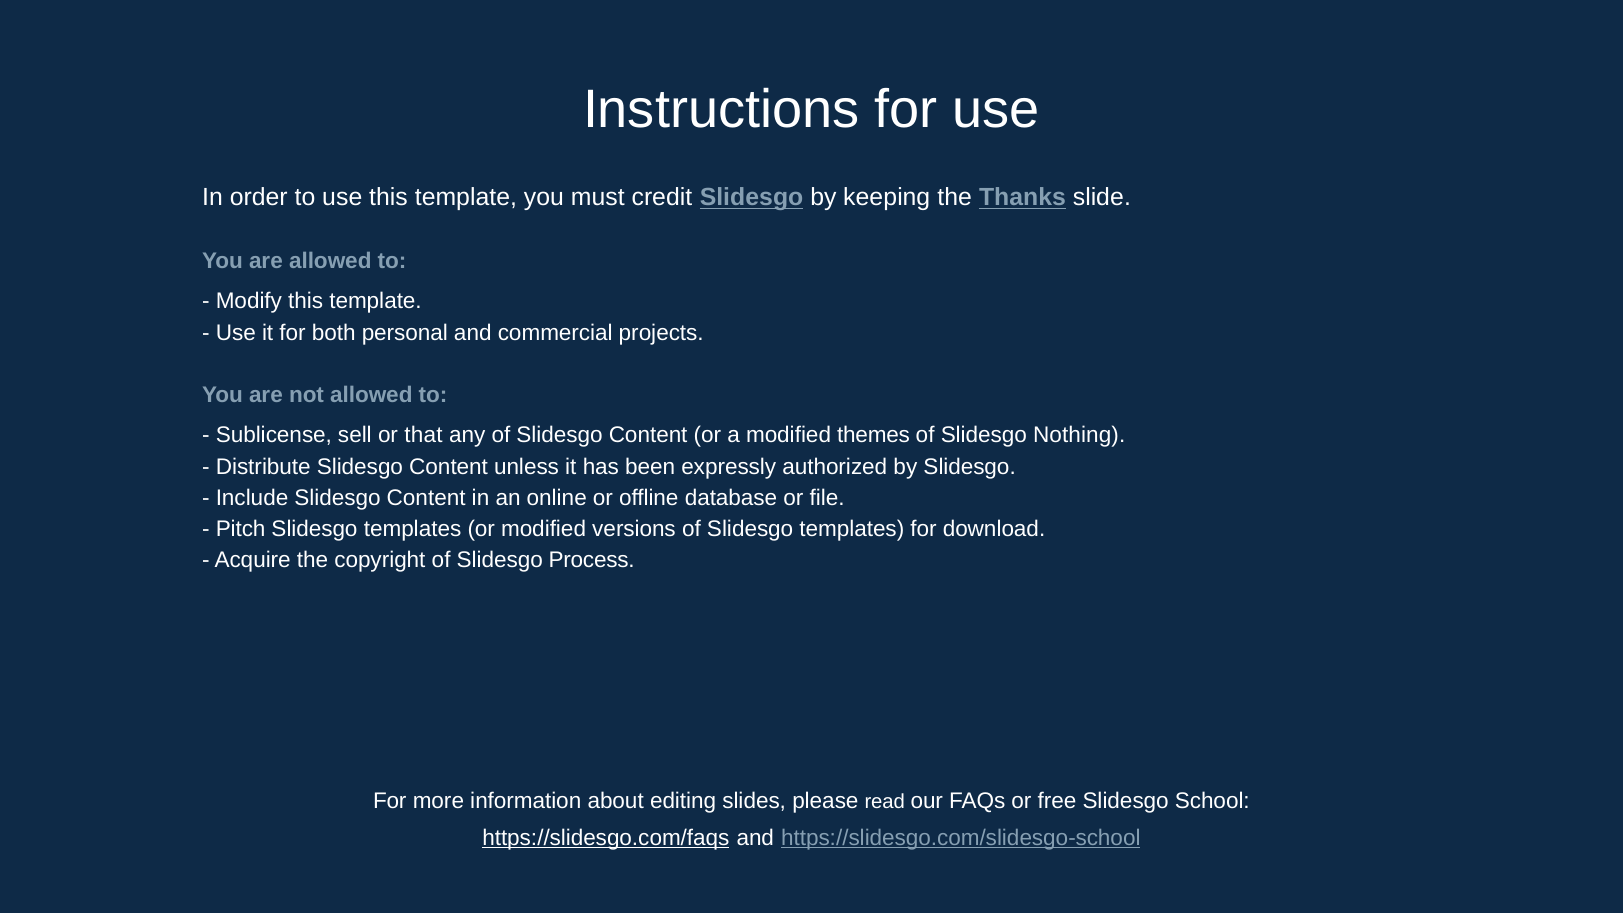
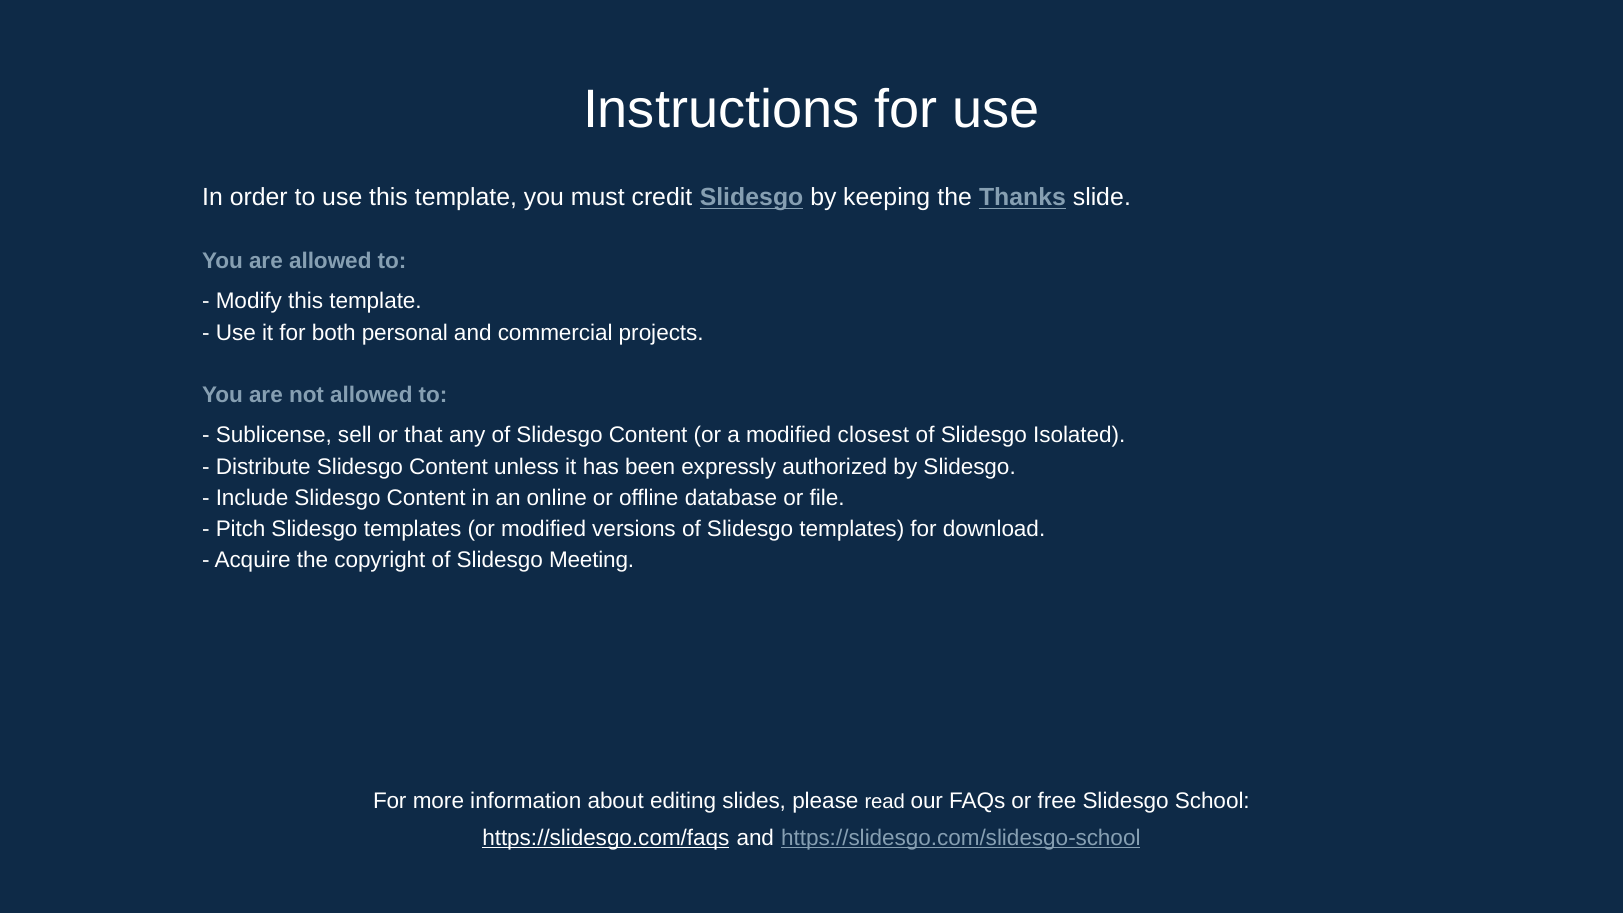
themes: themes -> closest
Nothing: Nothing -> Isolated
Process: Process -> Meeting
